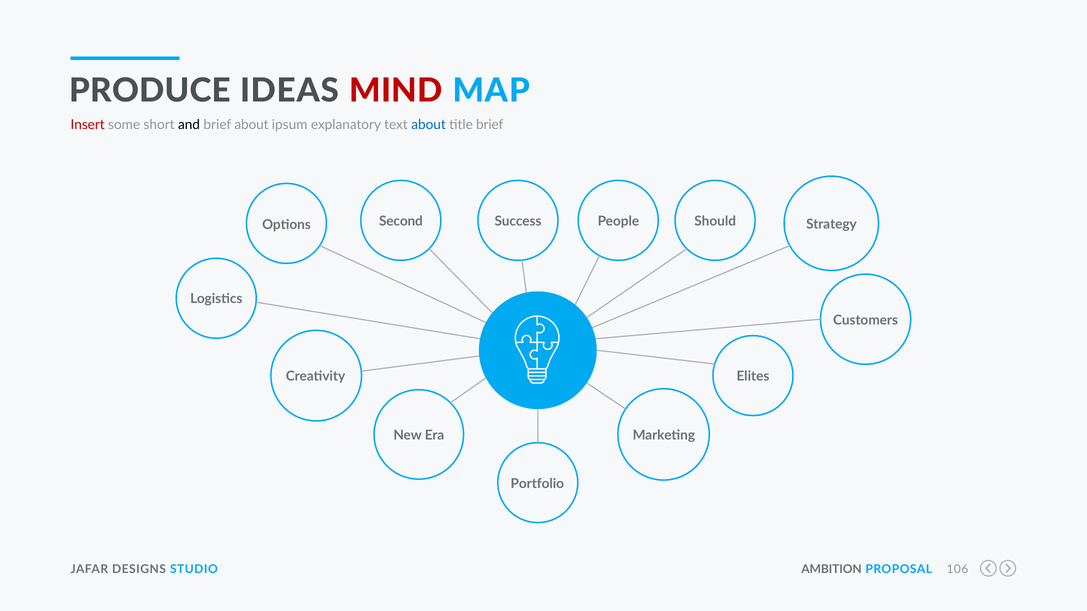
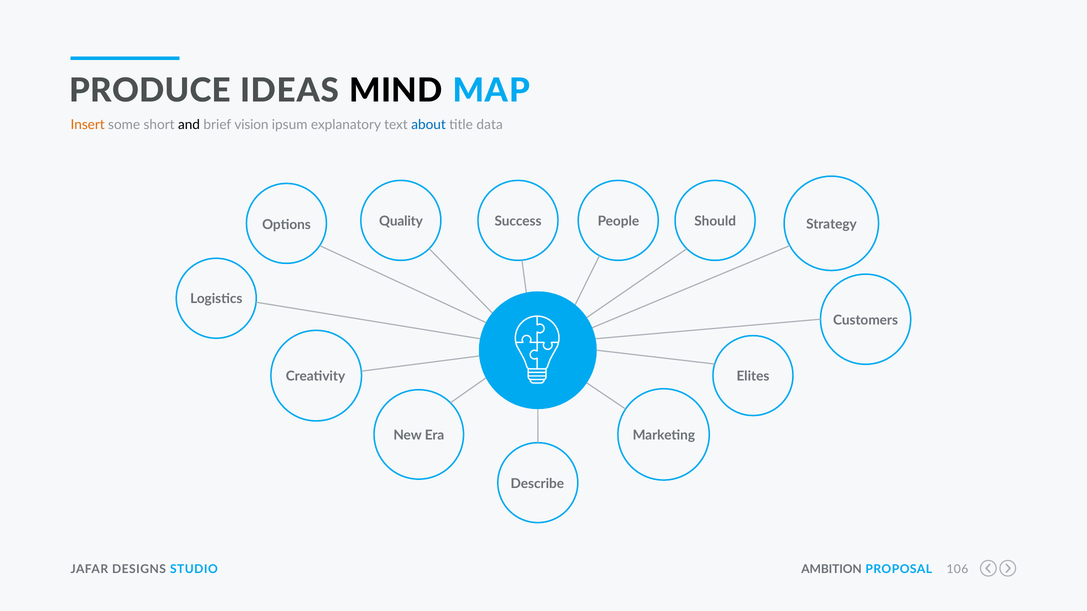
MIND colour: red -> black
Insert colour: red -> orange
brief about: about -> vision
title brief: brief -> data
Second: Second -> Quality
Portfolio: Portfolio -> Describe
